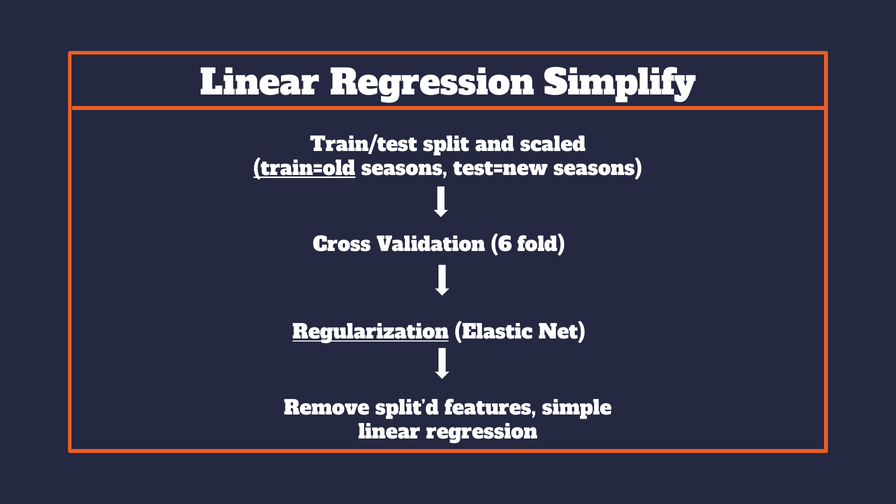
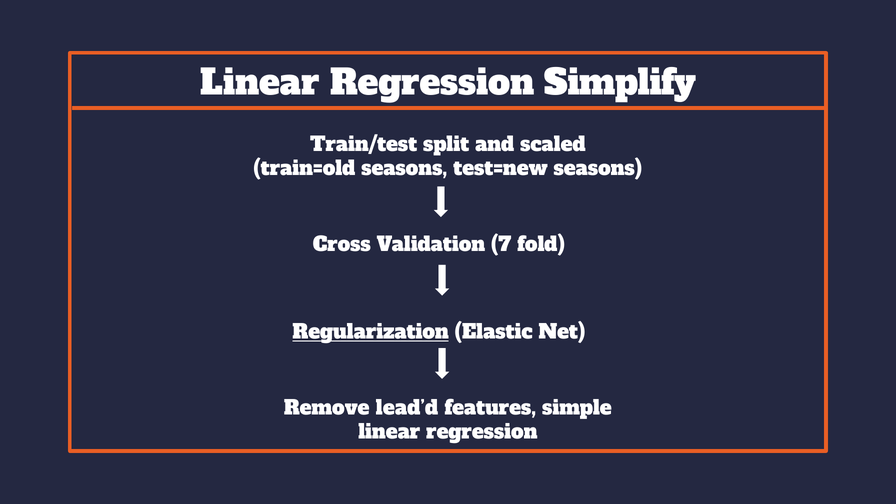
train=old underline: present -> none
6: 6 -> 7
split’d: split’d -> lead’d
